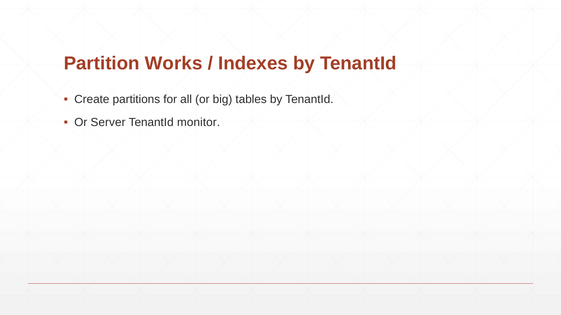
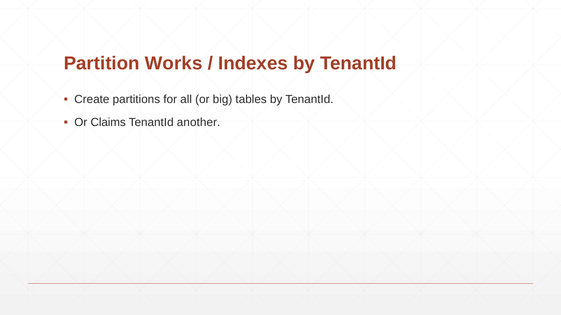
Server: Server -> Claims
monitor: monitor -> another
